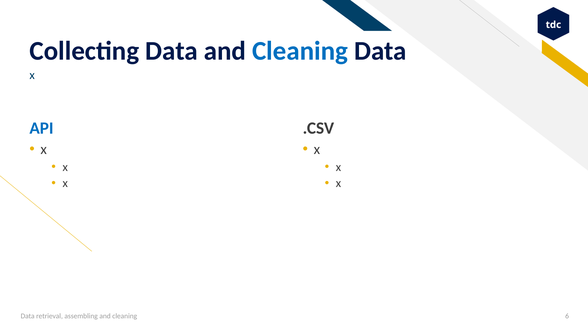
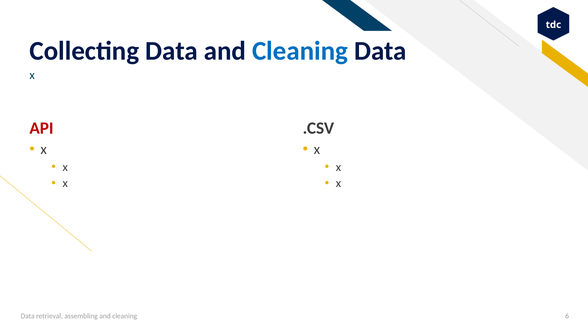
API colour: blue -> red
